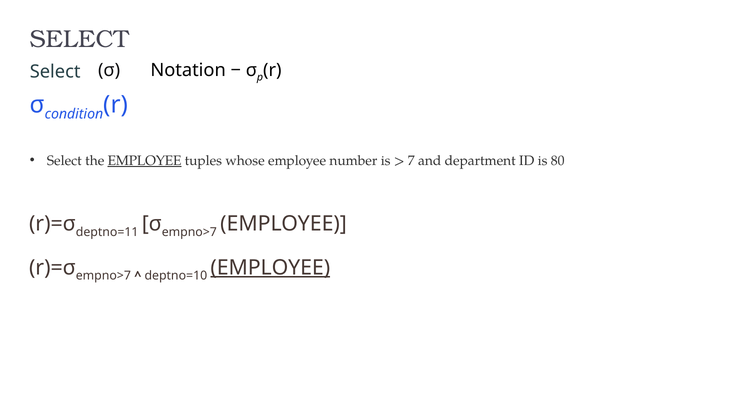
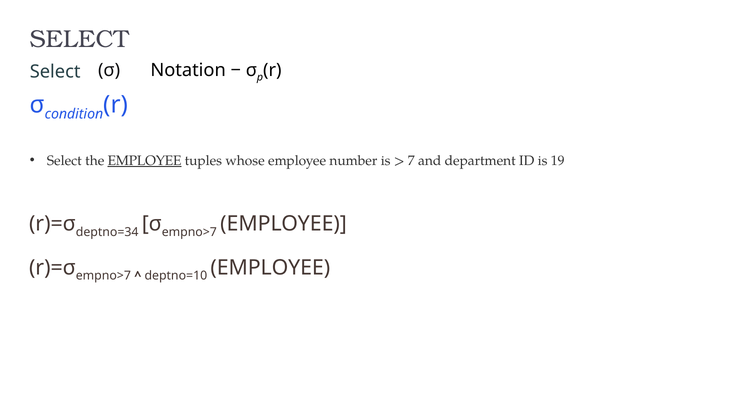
80: 80 -> 19
deptno=11: deptno=11 -> deptno=34
EMPLOYEE at (270, 268) underline: present -> none
